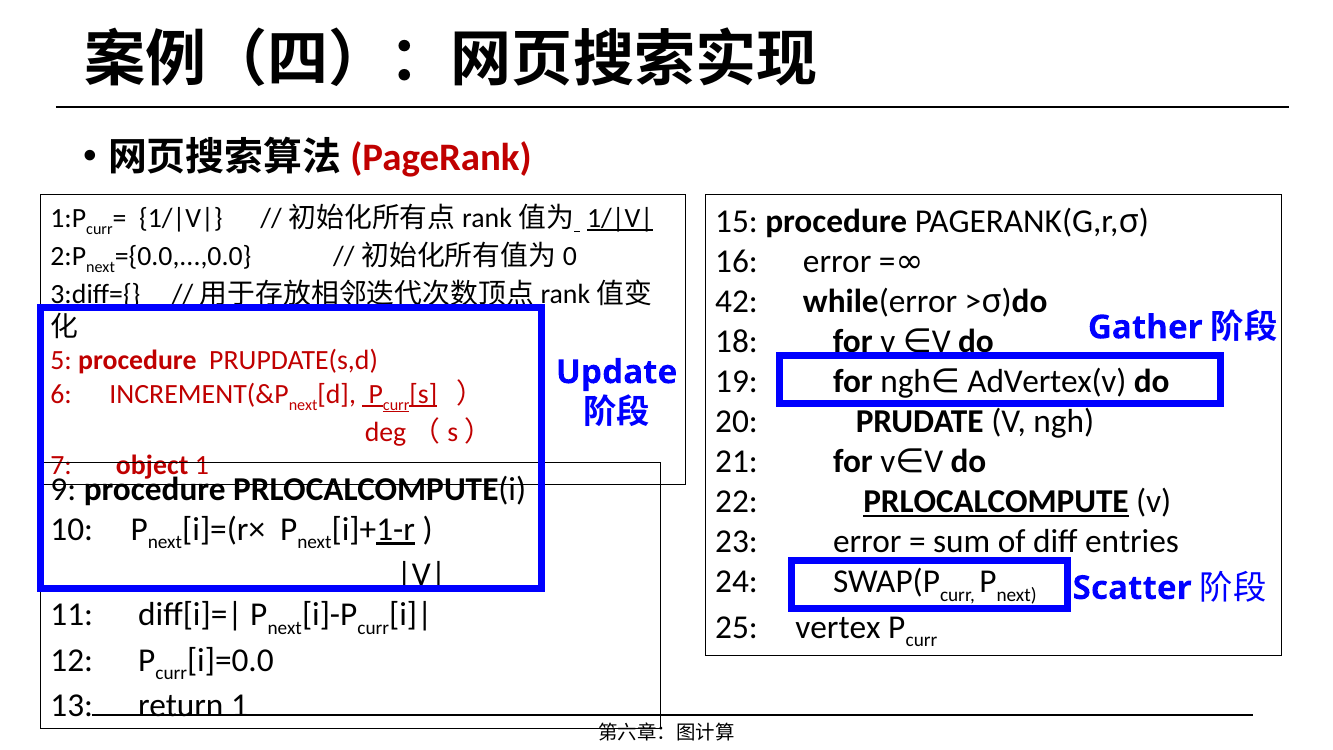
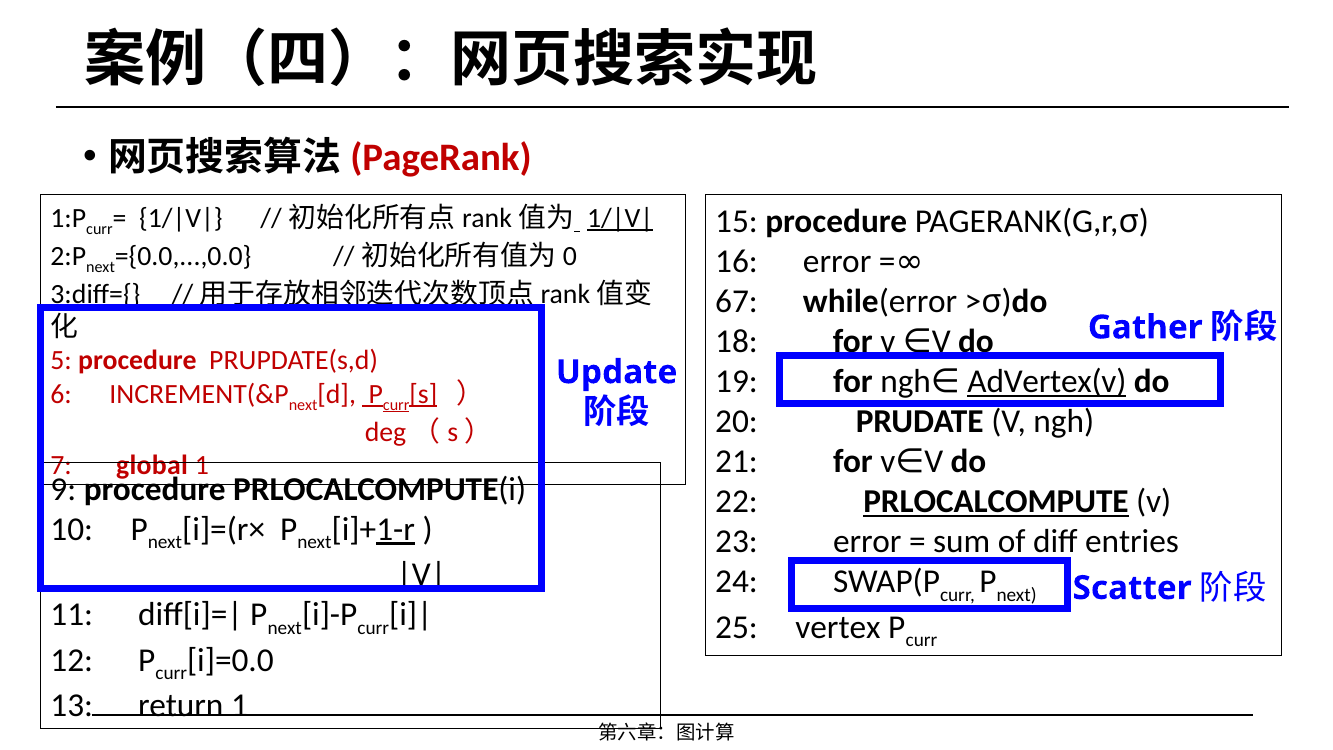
42: 42 -> 67
AdVertex(v underline: none -> present
object: object -> global
